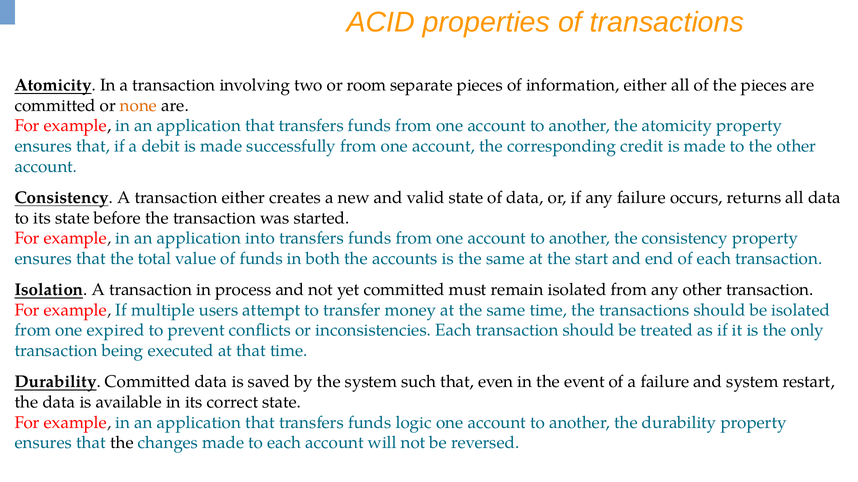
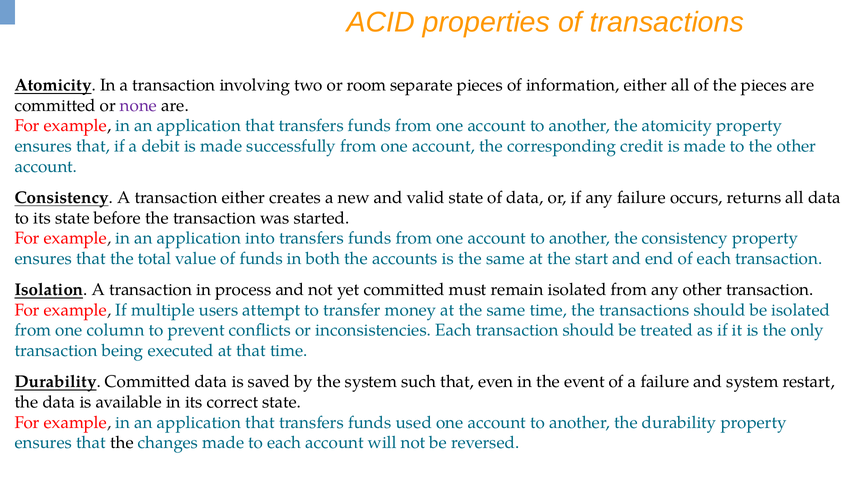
none colour: orange -> purple
expired: expired -> column
logic: logic -> used
